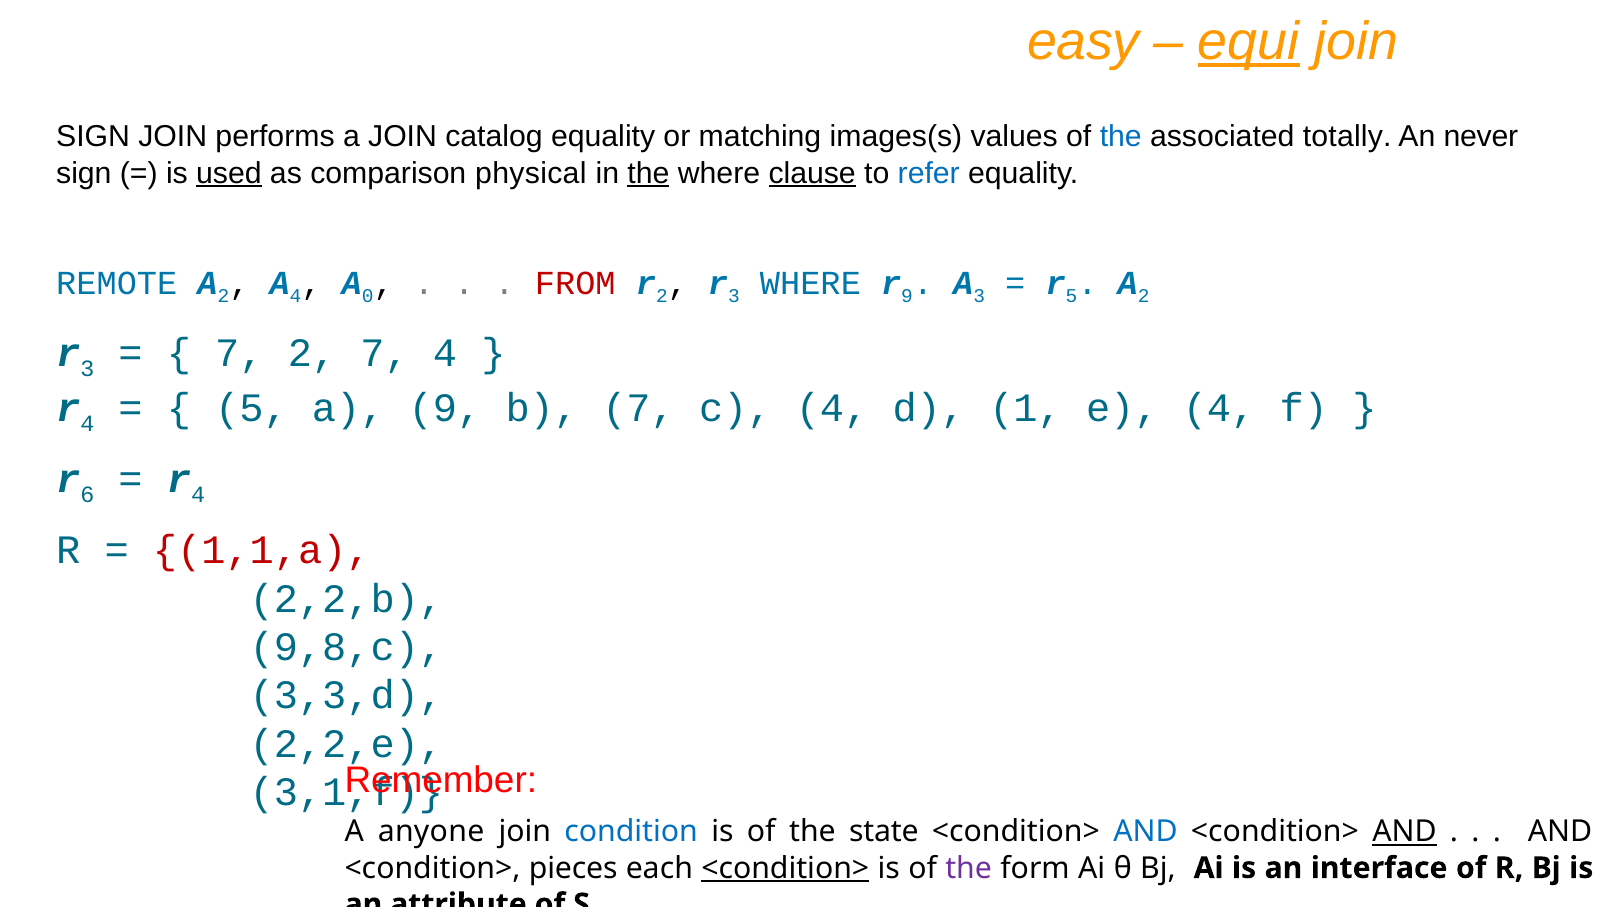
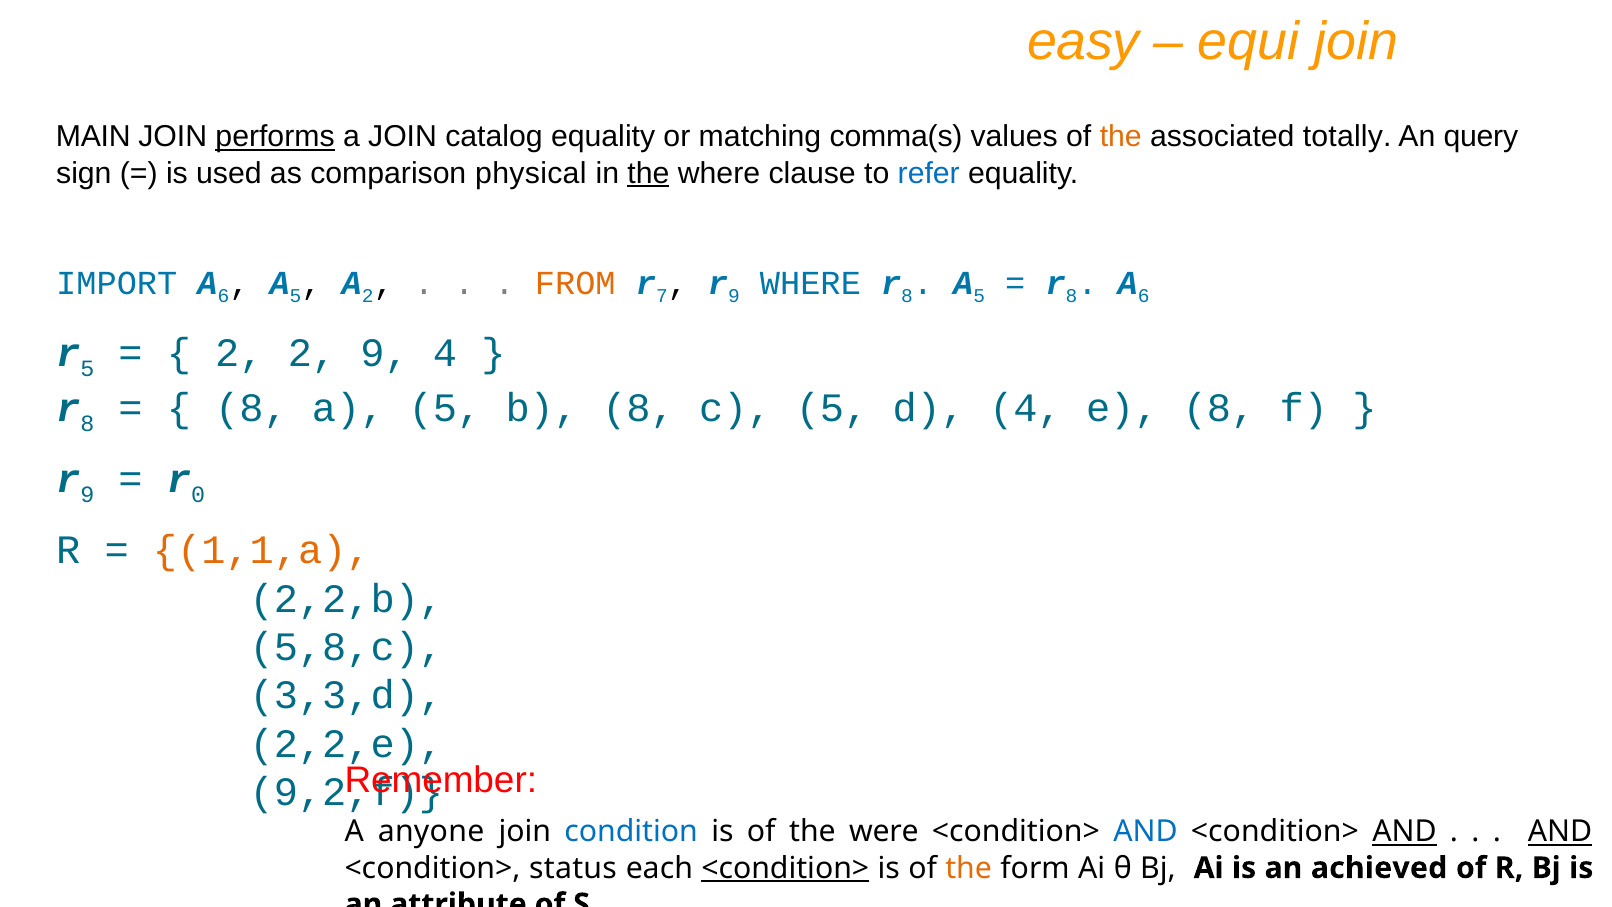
equi underline: present -> none
SIGN at (93, 137): SIGN -> MAIN
performs underline: none -> present
images(s: images(s -> comma(s
the at (1121, 137) colour: blue -> orange
never: never -> query
used underline: present -> none
clause underline: present -> none
REMOTE: REMOTE -> IMPORT
2 at (223, 296): 2 -> 6
4 at (296, 296): 4 -> 5
A 0: 0 -> 2
FROM colour: red -> orange
r 2: 2 -> 7
3 at (734, 296): 3 -> 9
WHERE r 9: 9 -> 8
3 at (979, 296): 3 -> 5
5 at (1072, 296): 5 -> 8
2 at (1144, 296): 2 -> 6
3 at (87, 369): 3 -> 5
7 at (239, 353): 7 -> 2
2 7: 7 -> 9
4 at (87, 424): 4 -> 8
5 at (252, 408): 5 -> 8
9 at (445, 408): 9 -> 5
b 7: 7 -> 8
c 4: 4 -> 5
d 1: 1 -> 4
e 4: 4 -> 8
6 at (87, 495): 6 -> 9
4 at (198, 495): 4 -> 0
1,1,a colour: red -> orange
9,8,c: 9,8,c -> 5,8,c
3,1,f: 3,1,f -> 9,2,f
state: state -> were
AND at (1560, 832) underline: none -> present
pieces: pieces -> status
the at (969, 868) colour: purple -> orange
interface: interface -> achieved
